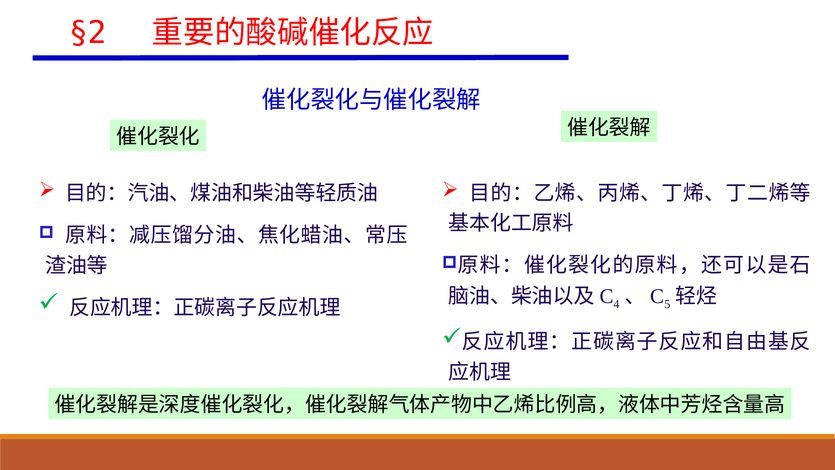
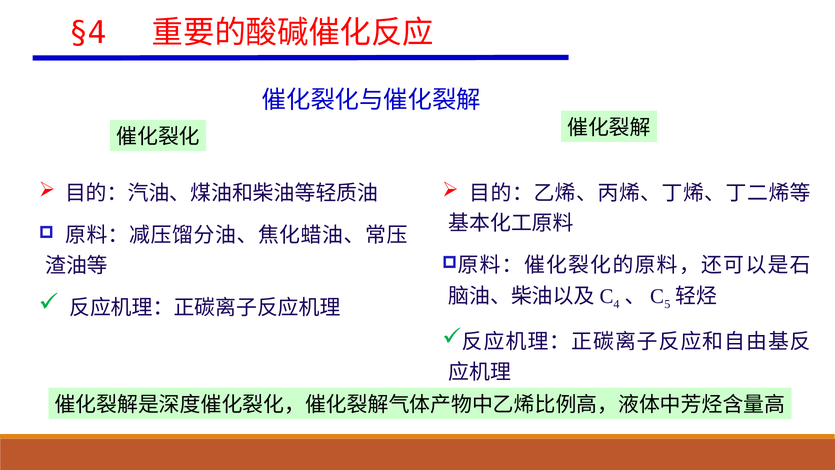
§2: §2 -> §4
